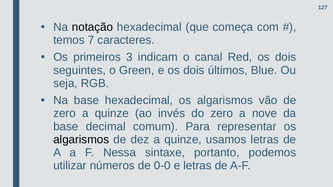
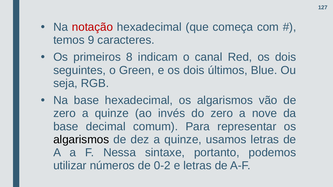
notação colour: black -> red
7: 7 -> 9
3: 3 -> 8
0-0: 0-0 -> 0-2
